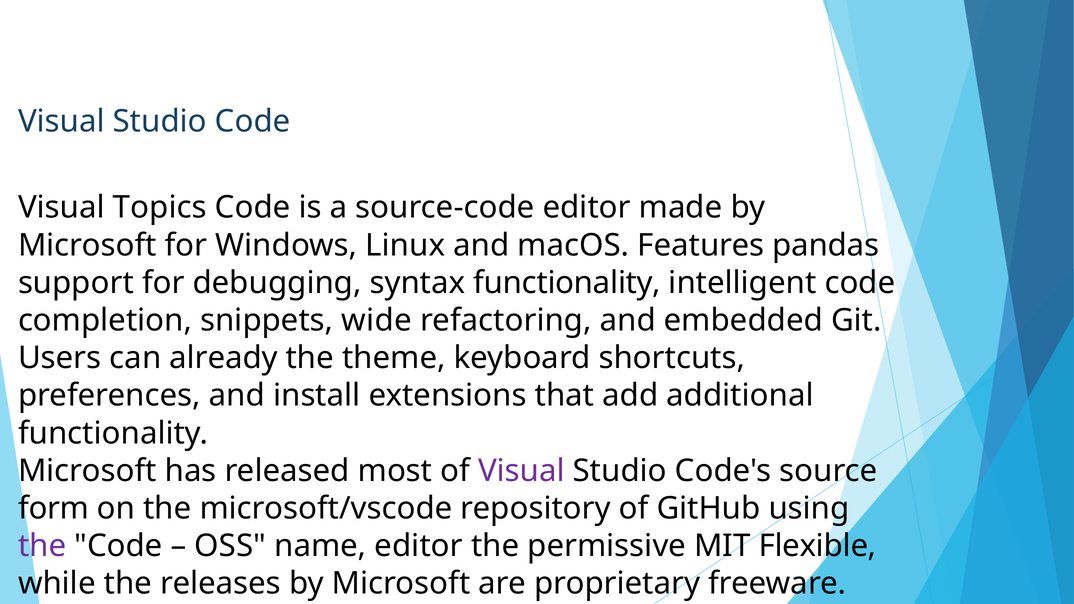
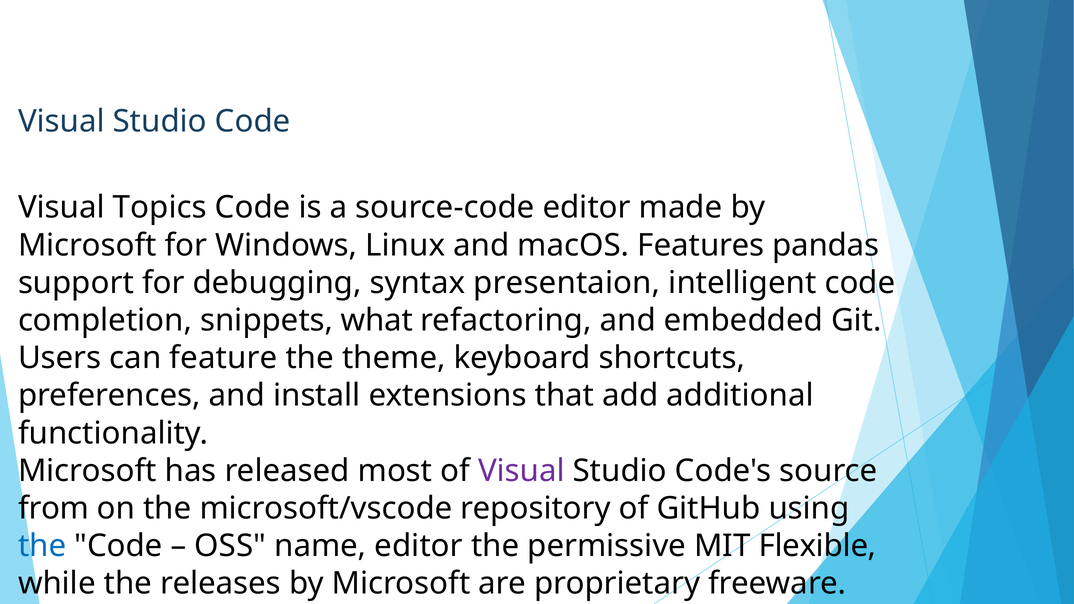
syntax functionality: functionality -> presentaion
wide: wide -> what
already: already -> feature
form: form -> from
the at (42, 546) colour: purple -> blue
